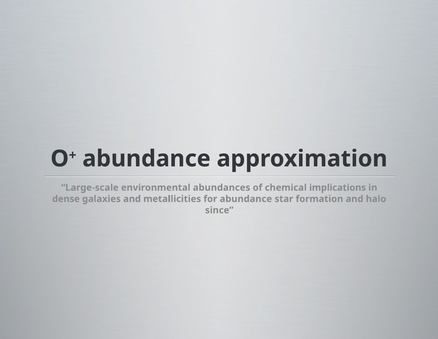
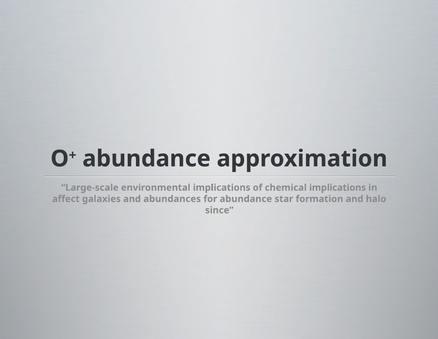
environmental abundances: abundances -> implications
dense: dense -> affect
metallicities: metallicities -> abundances
